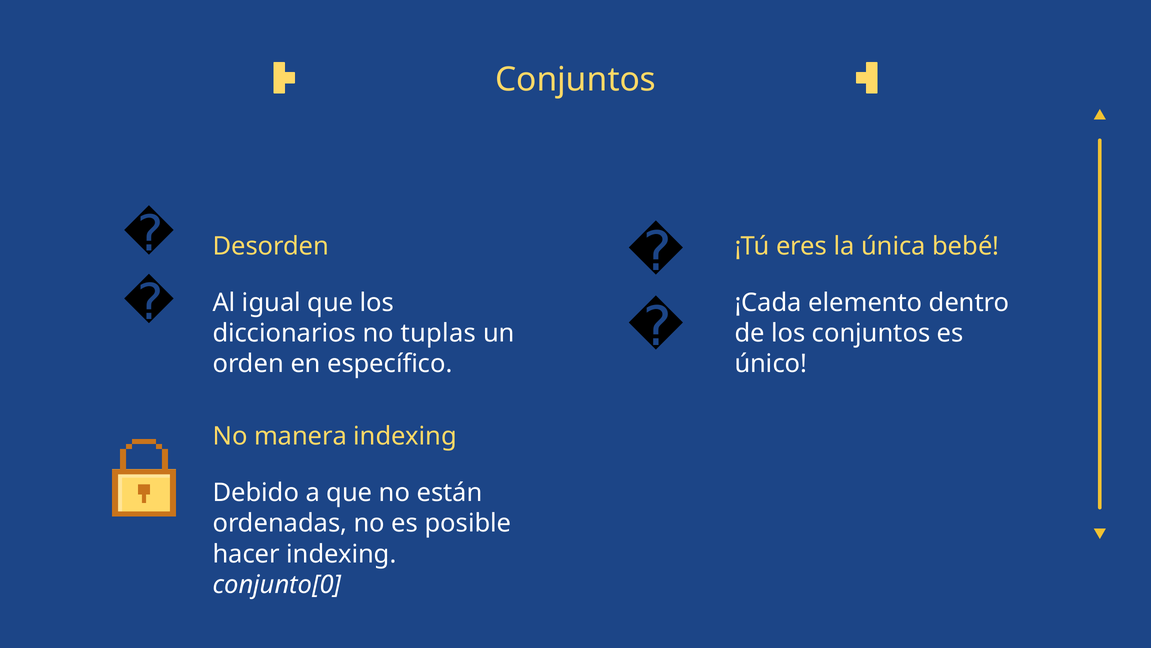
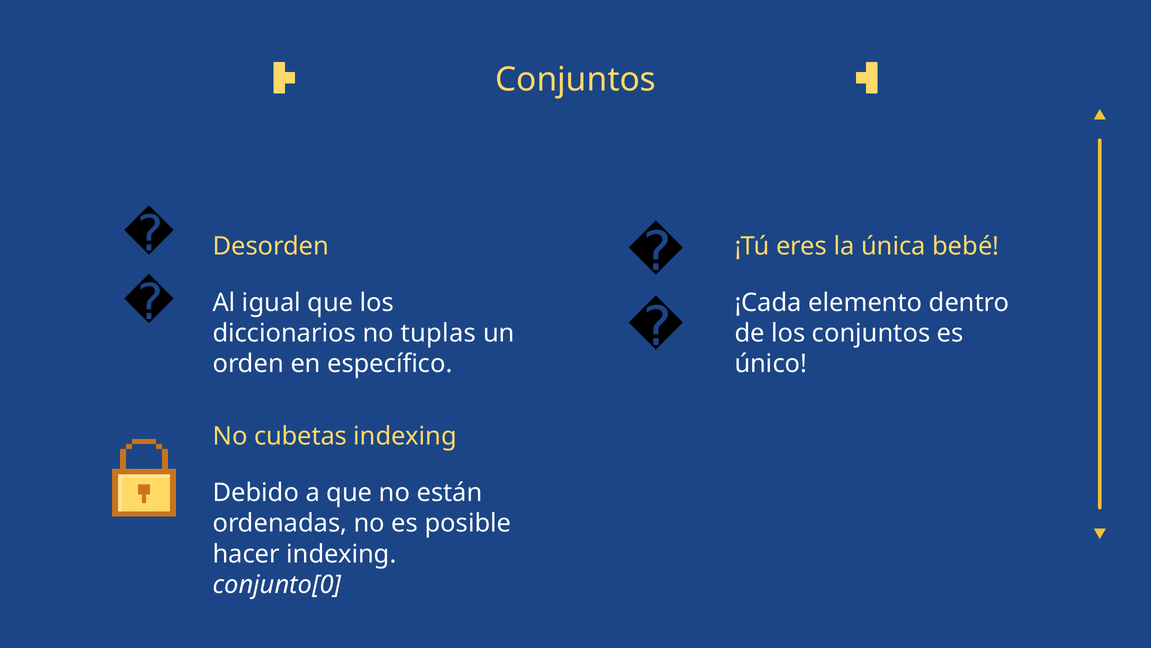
manera: manera -> cubetas
